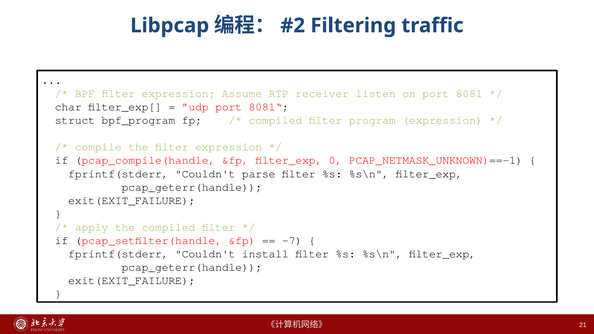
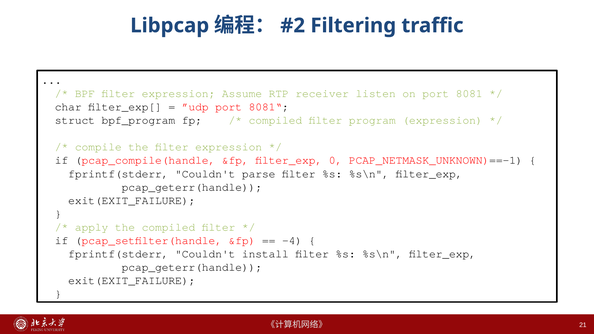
-7: -7 -> -4
